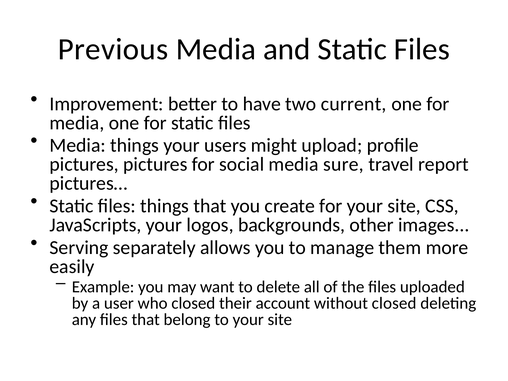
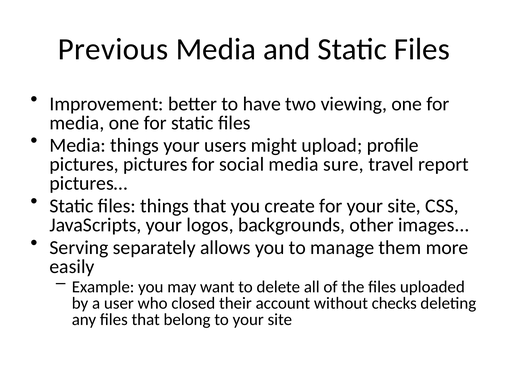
current: current -> viewing
without closed: closed -> checks
